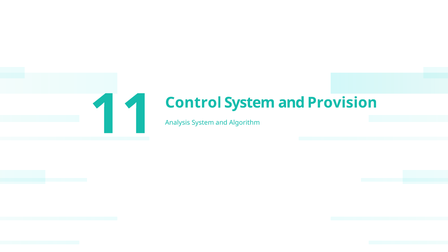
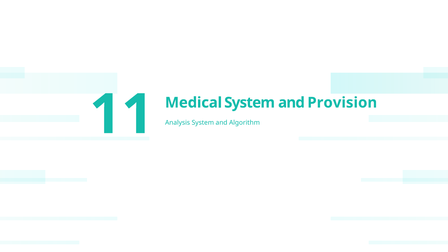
Control: Control -> Medical
